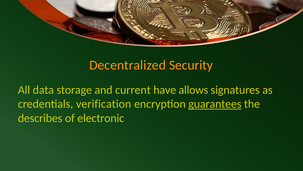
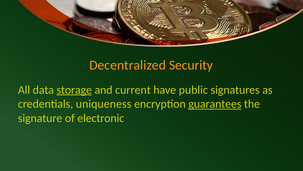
storage underline: none -> present
allows: allows -> public
verification: verification -> uniqueness
describes: describes -> signature
